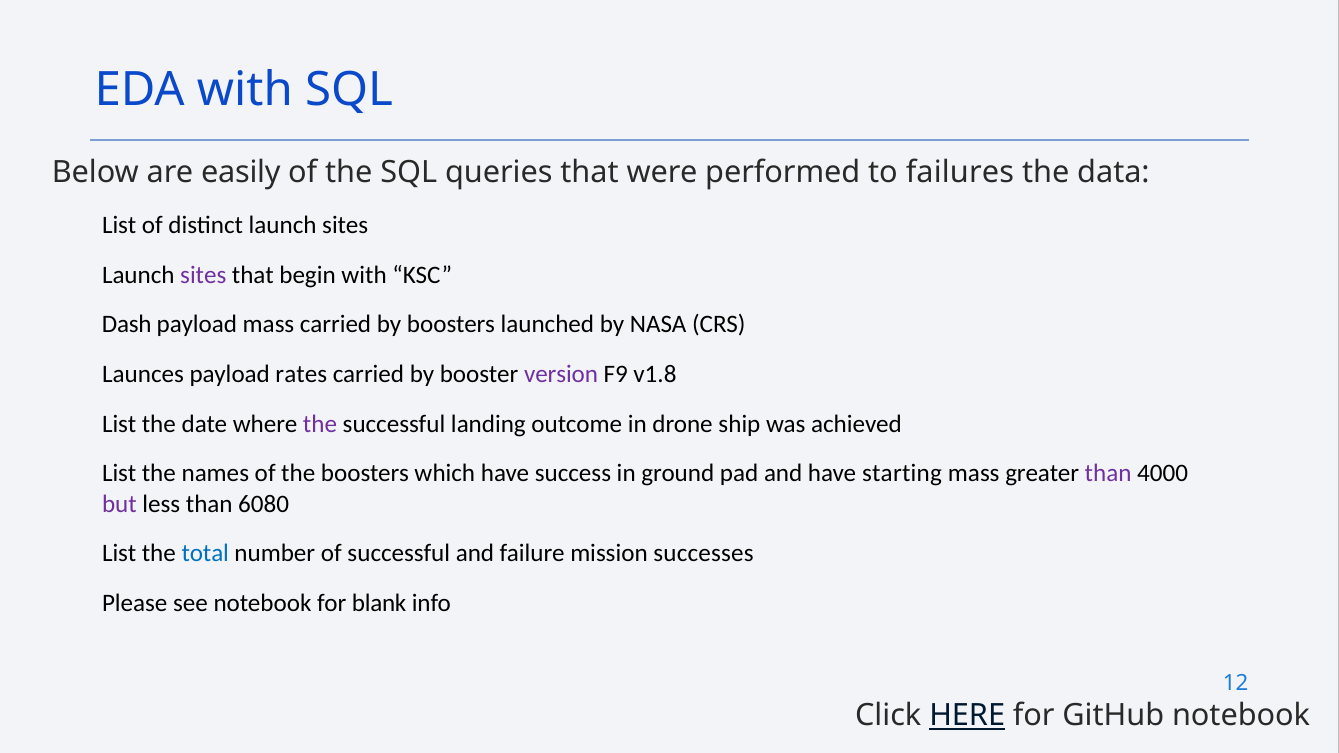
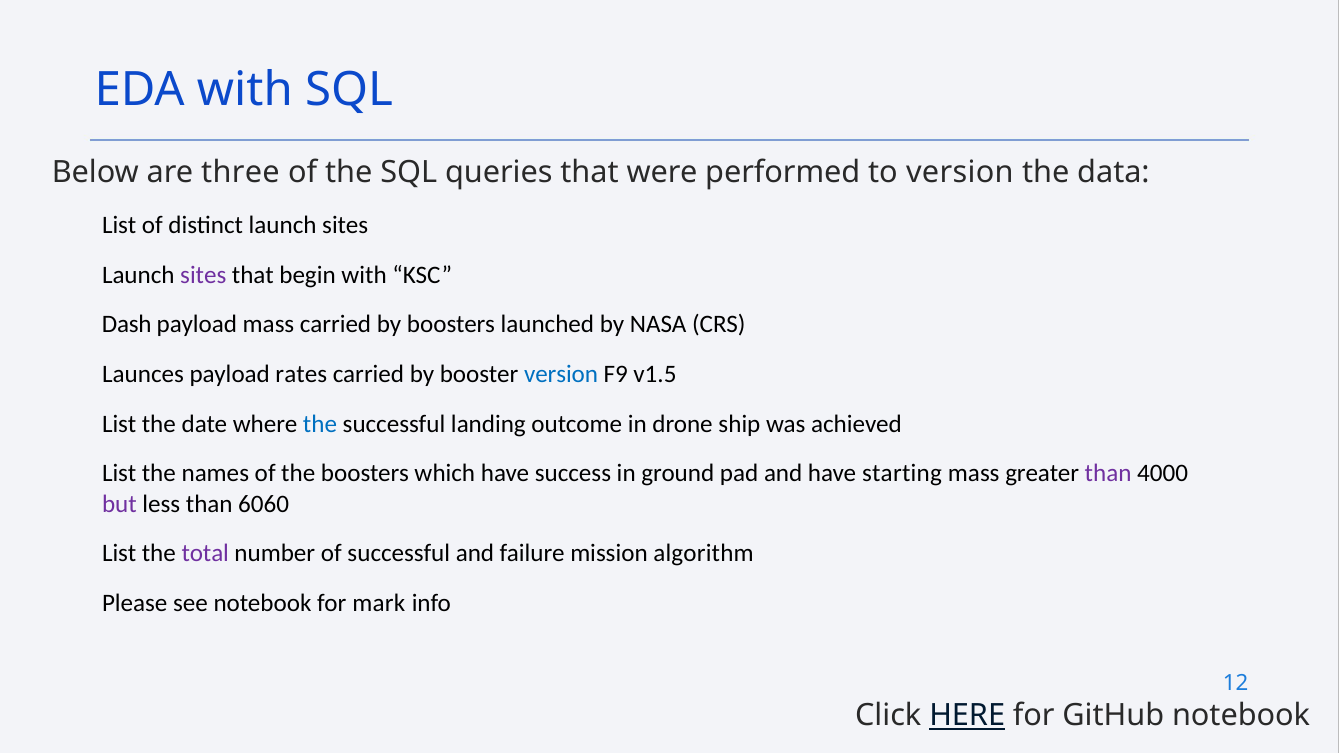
easily: easily -> three
to failures: failures -> version
version at (561, 374) colour: purple -> blue
v1.8: v1.8 -> v1.5
the at (320, 424) colour: purple -> blue
6080: 6080 -> 6060
total colour: blue -> purple
successes: successes -> algorithm
blank: blank -> mark
